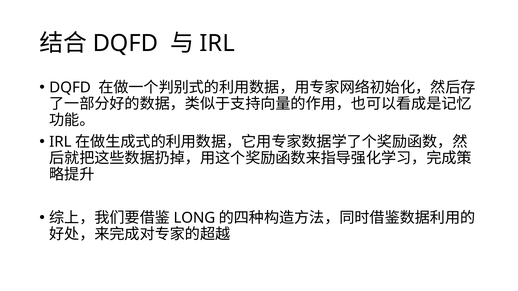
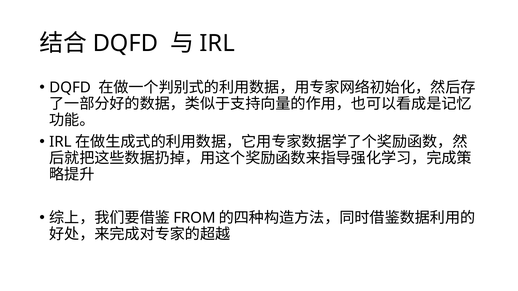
LONG: LONG -> FROM
